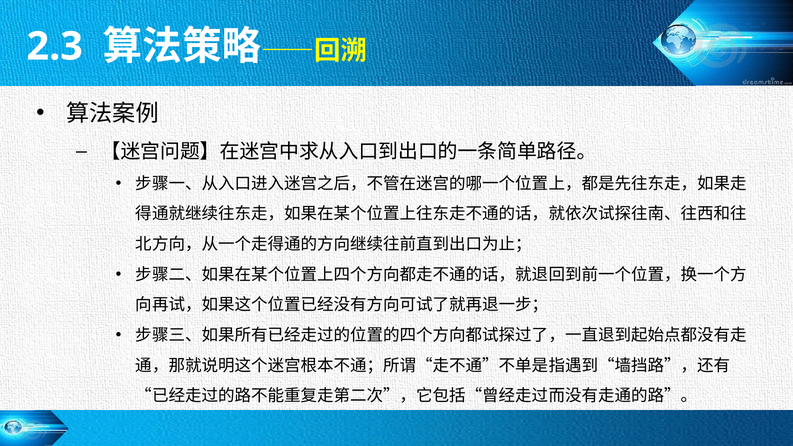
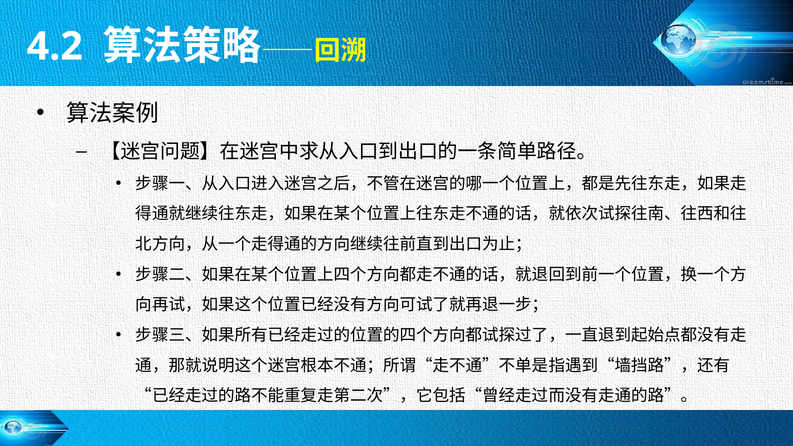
2.3: 2.3 -> 4.2
